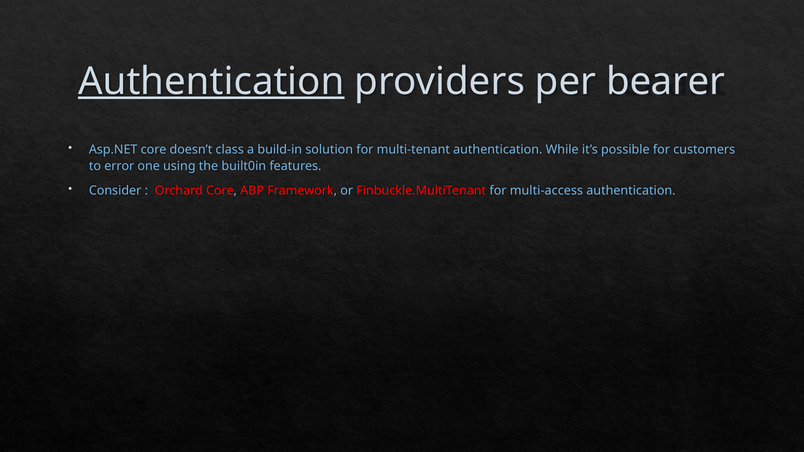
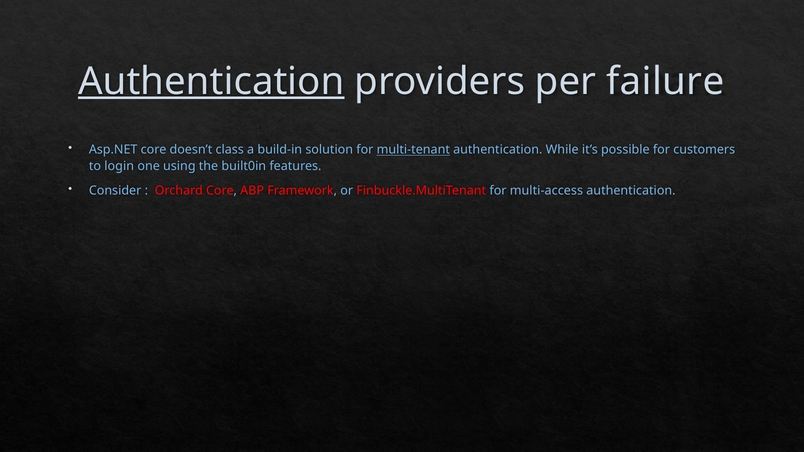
bearer: bearer -> failure
multi-tenant underline: none -> present
error: error -> login
